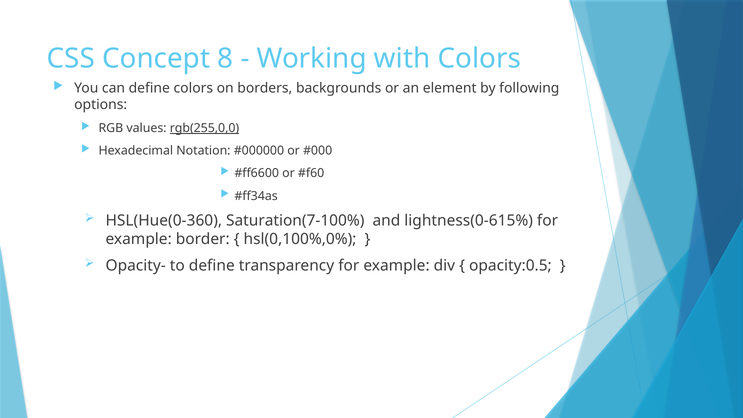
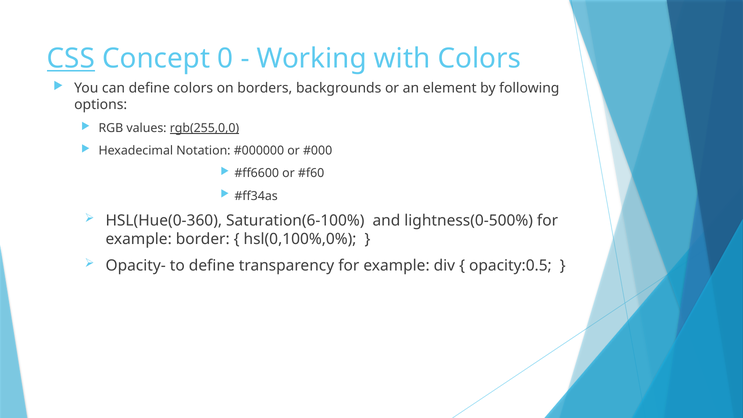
CSS underline: none -> present
8: 8 -> 0
Saturation(7-100%: Saturation(7-100% -> Saturation(6-100%
lightness(0-615%: lightness(0-615% -> lightness(0-500%
